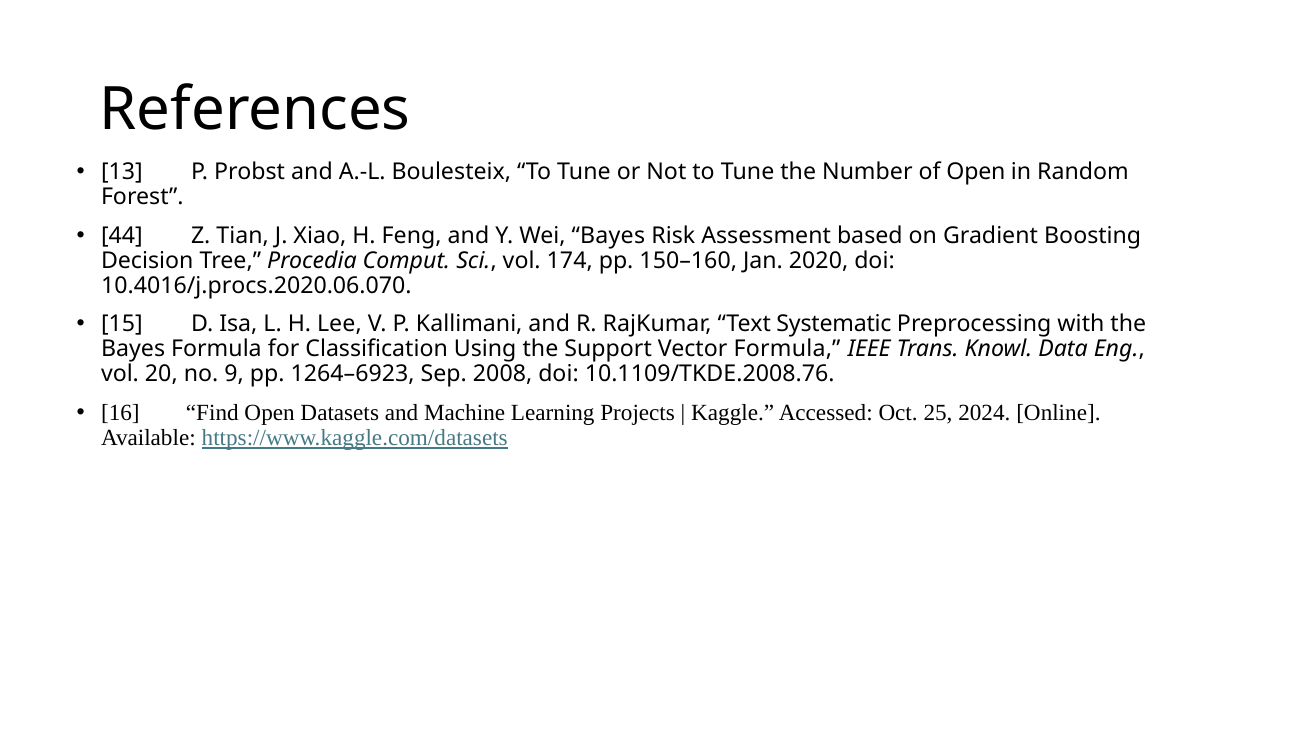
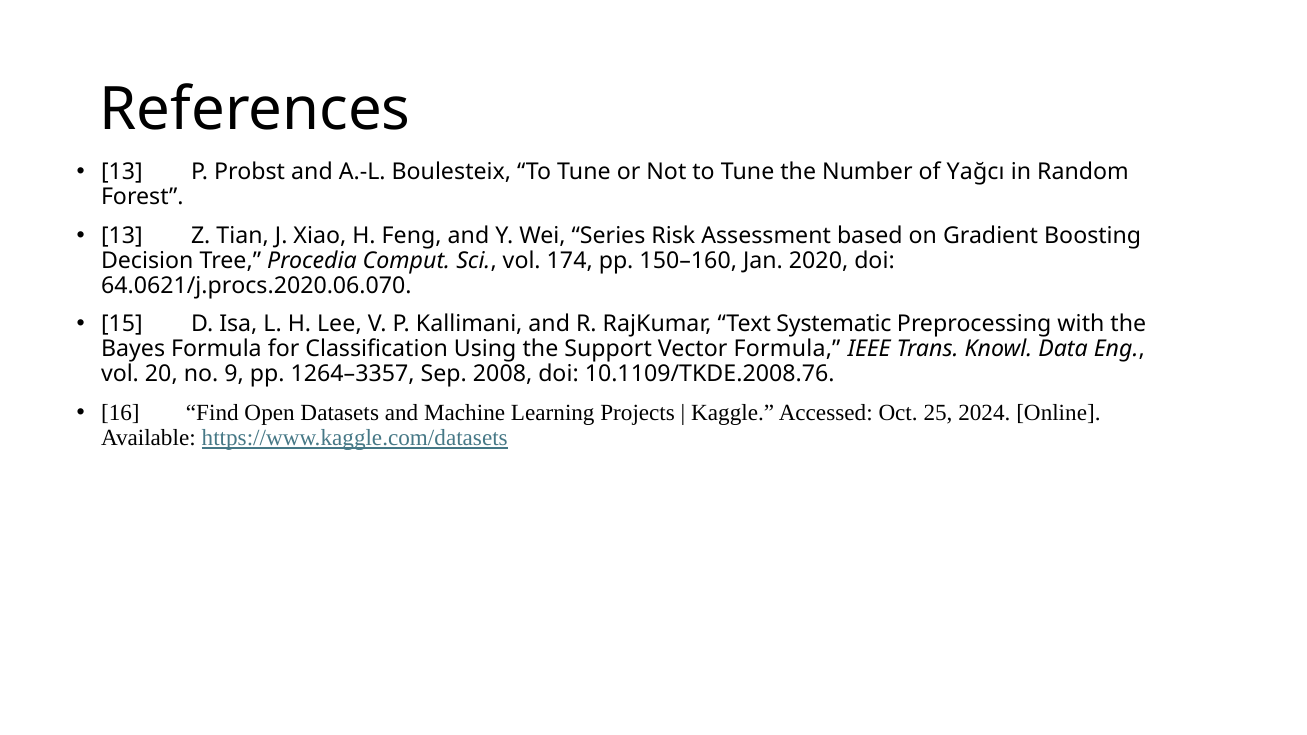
of Open: Open -> Yağcı
44 at (122, 235): 44 -> 13
Wei Bayes: Bayes -> Series
10.4016/j.procs.2020.06.070: 10.4016/j.procs.2020.06.070 -> 64.0621/j.procs.2020.06.070
1264–6923: 1264–6923 -> 1264–3357
